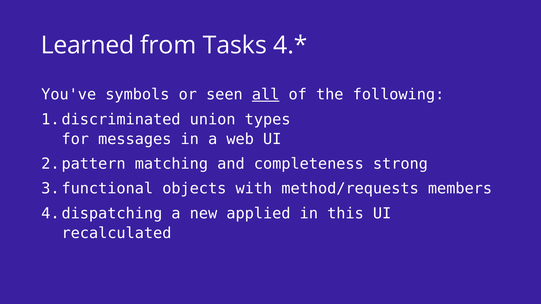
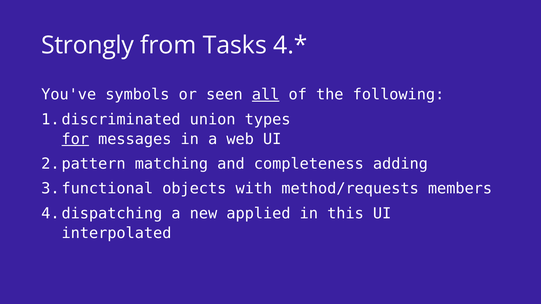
Learned: Learned -> Strongly
for underline: none -> present
strong: strong -> adding
recalculated: recalculated -> interpolated
